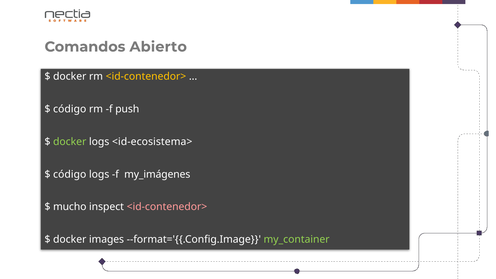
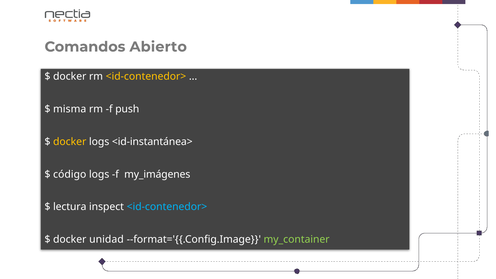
código at (70, 109): código -> misma
docker at (70, 142) colour: light green -> yellow
<id-ecosistema>: <id-ecosistema> -> <id-instantánea>
mucho: mucho -> lectura
<id-contenedor> at (167, 207) colour: pink -> light blue
images: images -> unidad
